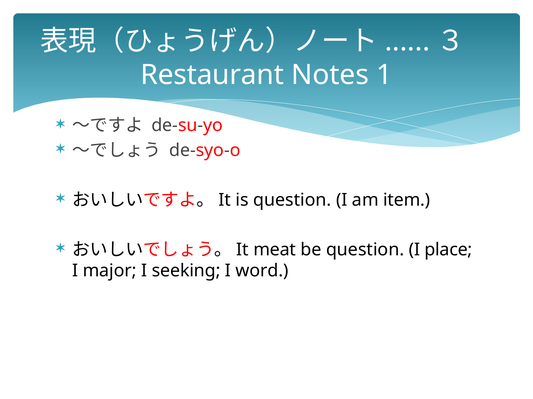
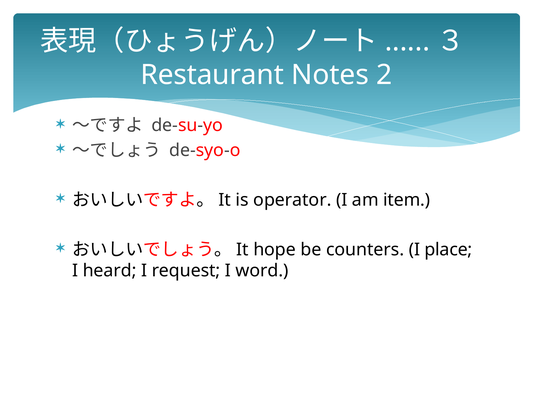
1: 1 -> 2
is question: question -> operator
meat: meat -> hope
be question: question -> counters
major: major -> heard
seeking: seeking -> request
